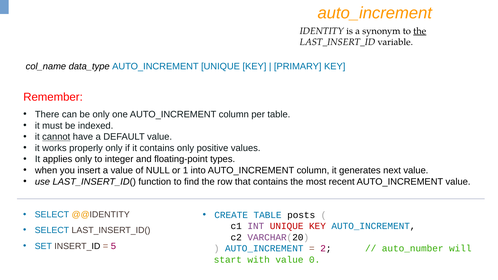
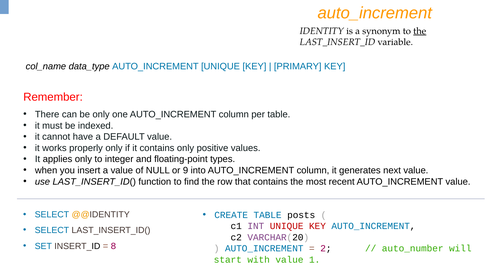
cannot underline: present -> none
1: 1 -> 9
5: 5 -> 8
0: 0 -> 1
